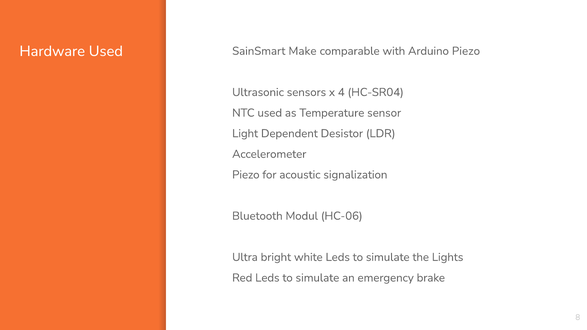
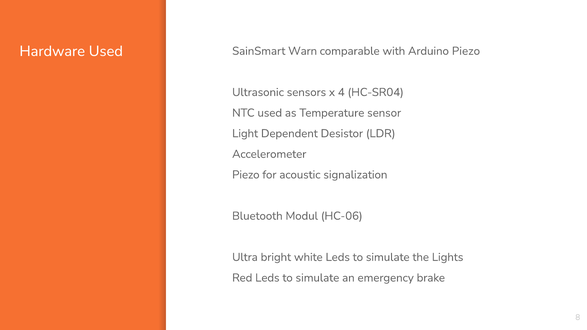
Make: Make -> Warn
